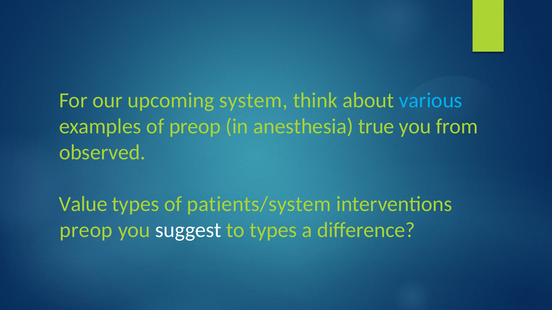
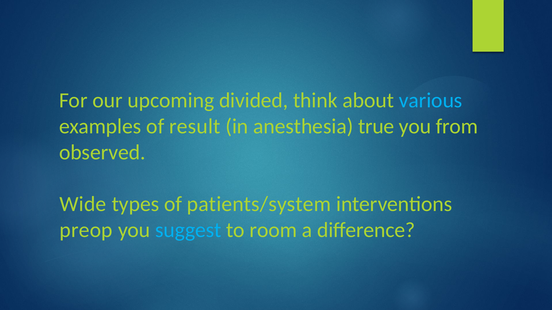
system: system -> divided
of preop: preop -> result
Value: Value -> Wide
suggest colour: white -> light blue
to types: types -> room
